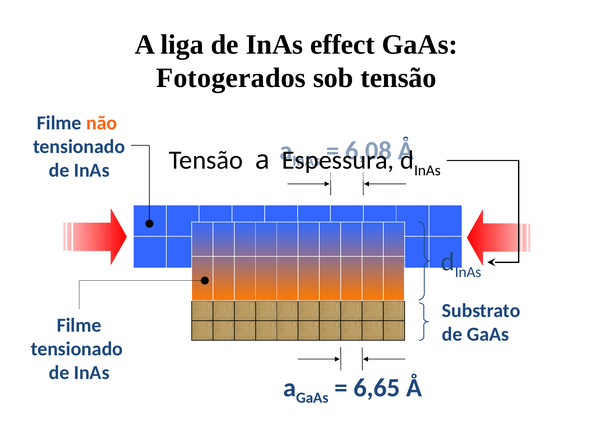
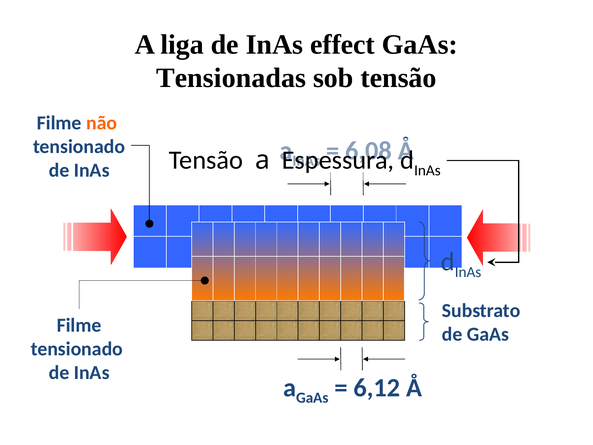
Fotogerados: Fotogerados -> Tensionadas
6,65: 6,65 -> 6,12
